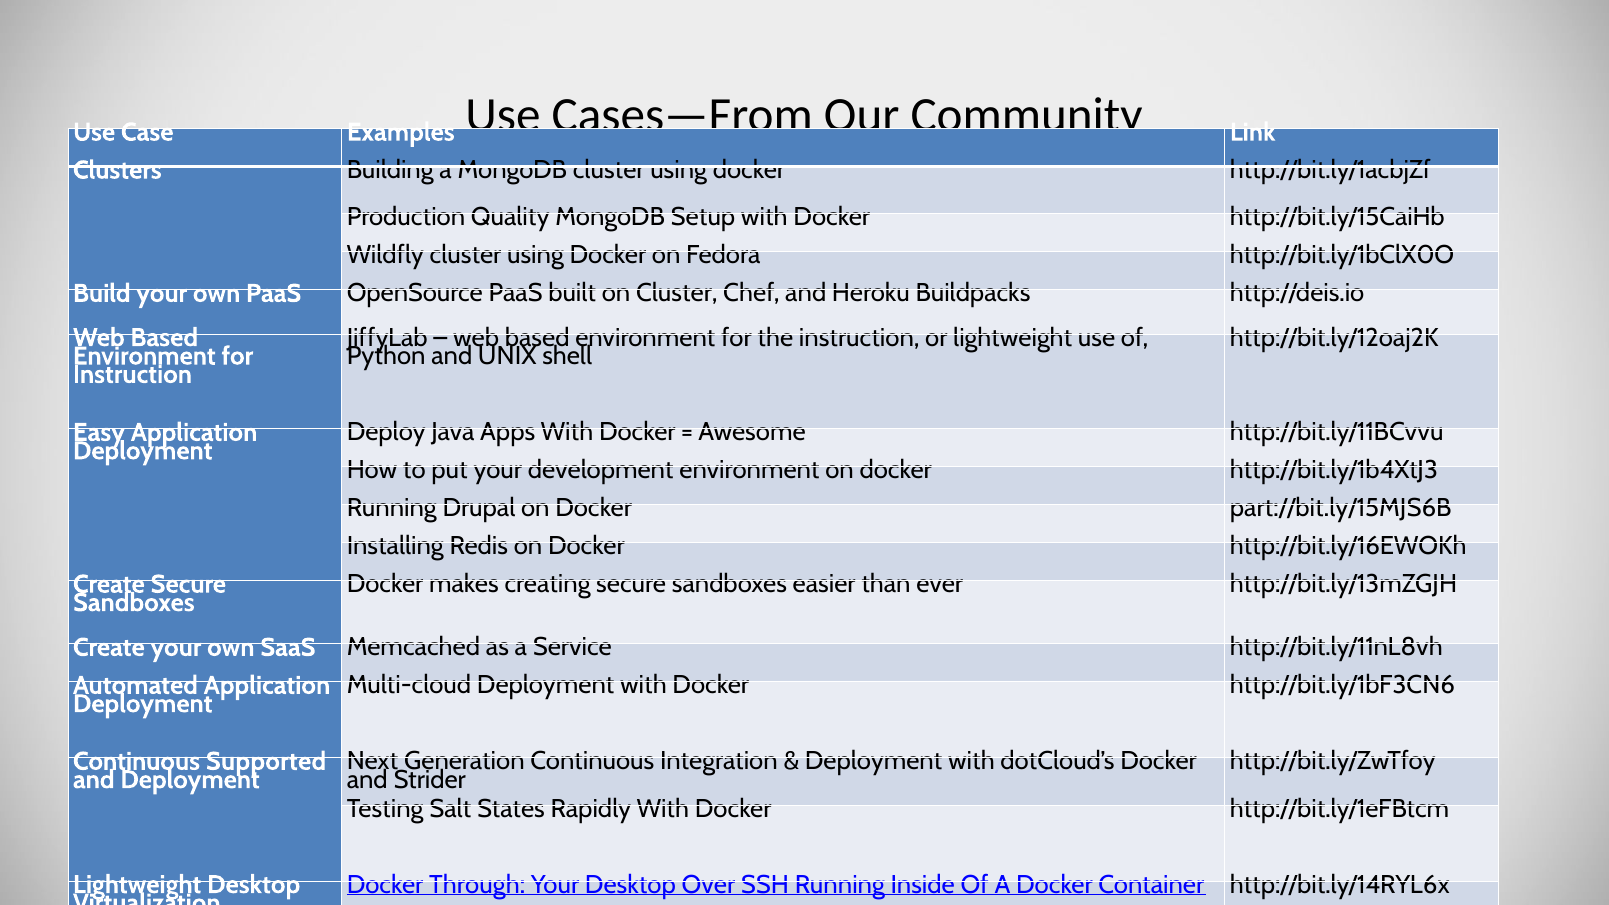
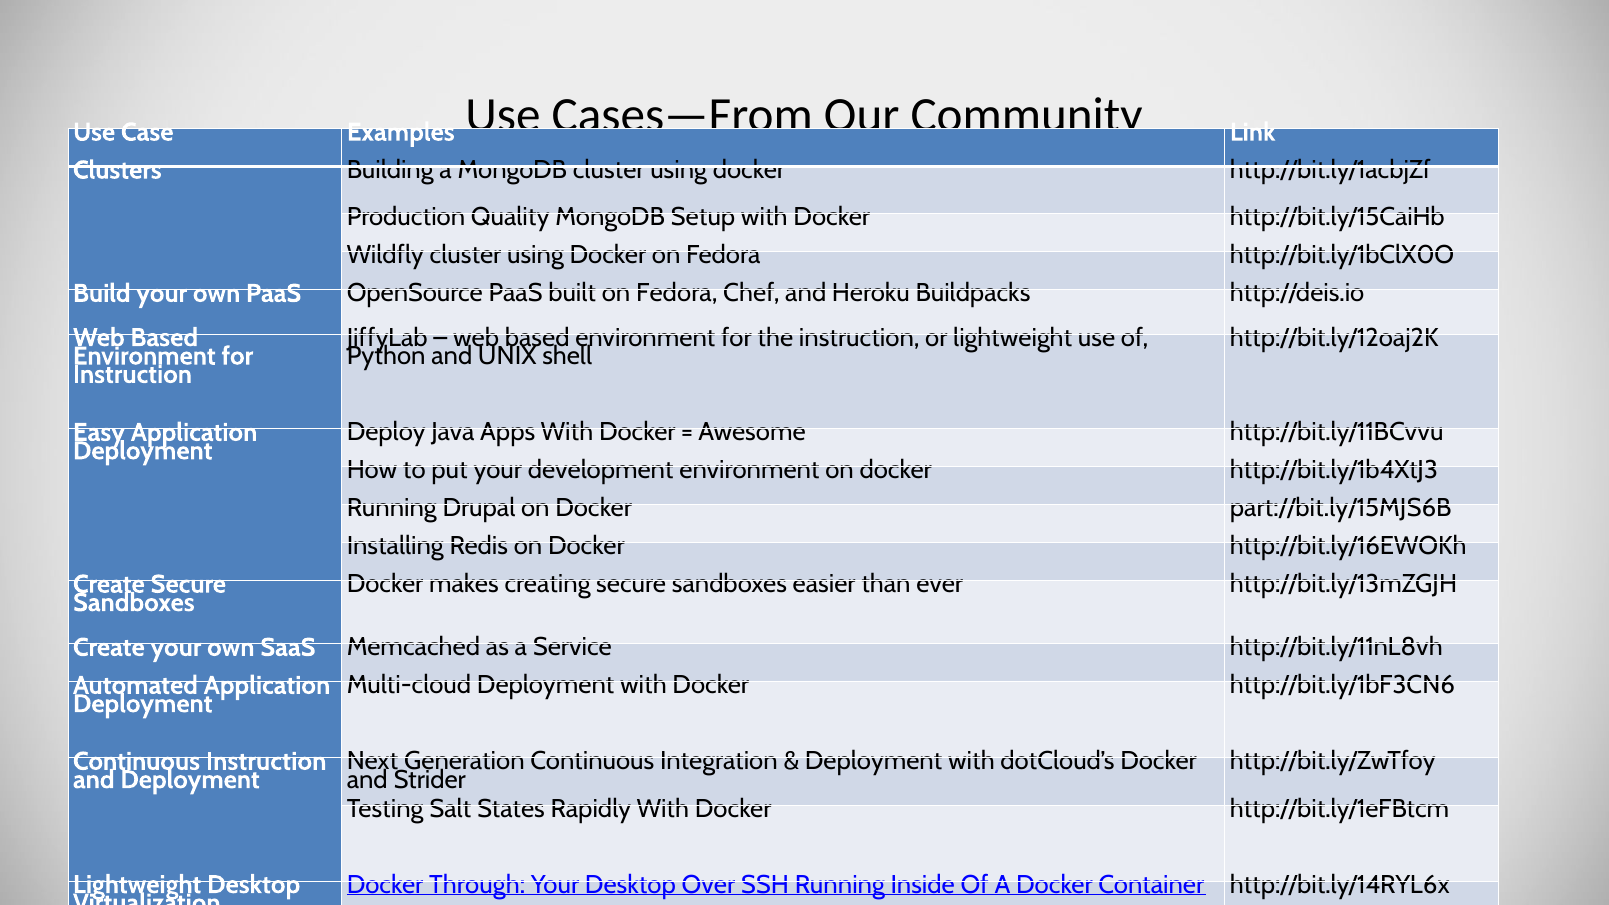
built on Cluster: Cluster -> Fedora
Continuous Supported: Supported -> Instruction
